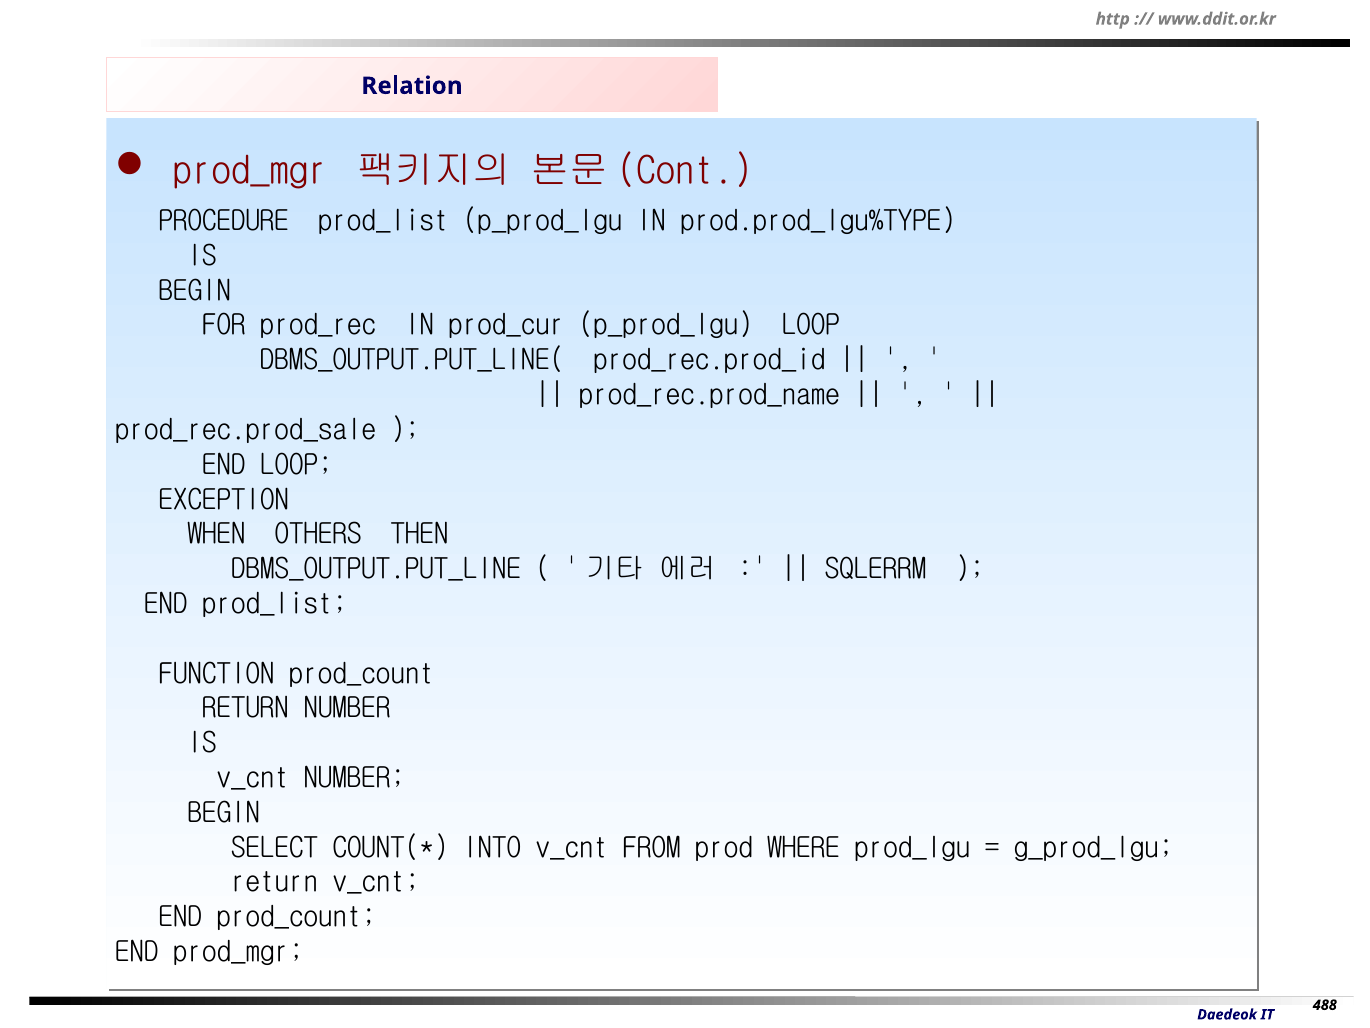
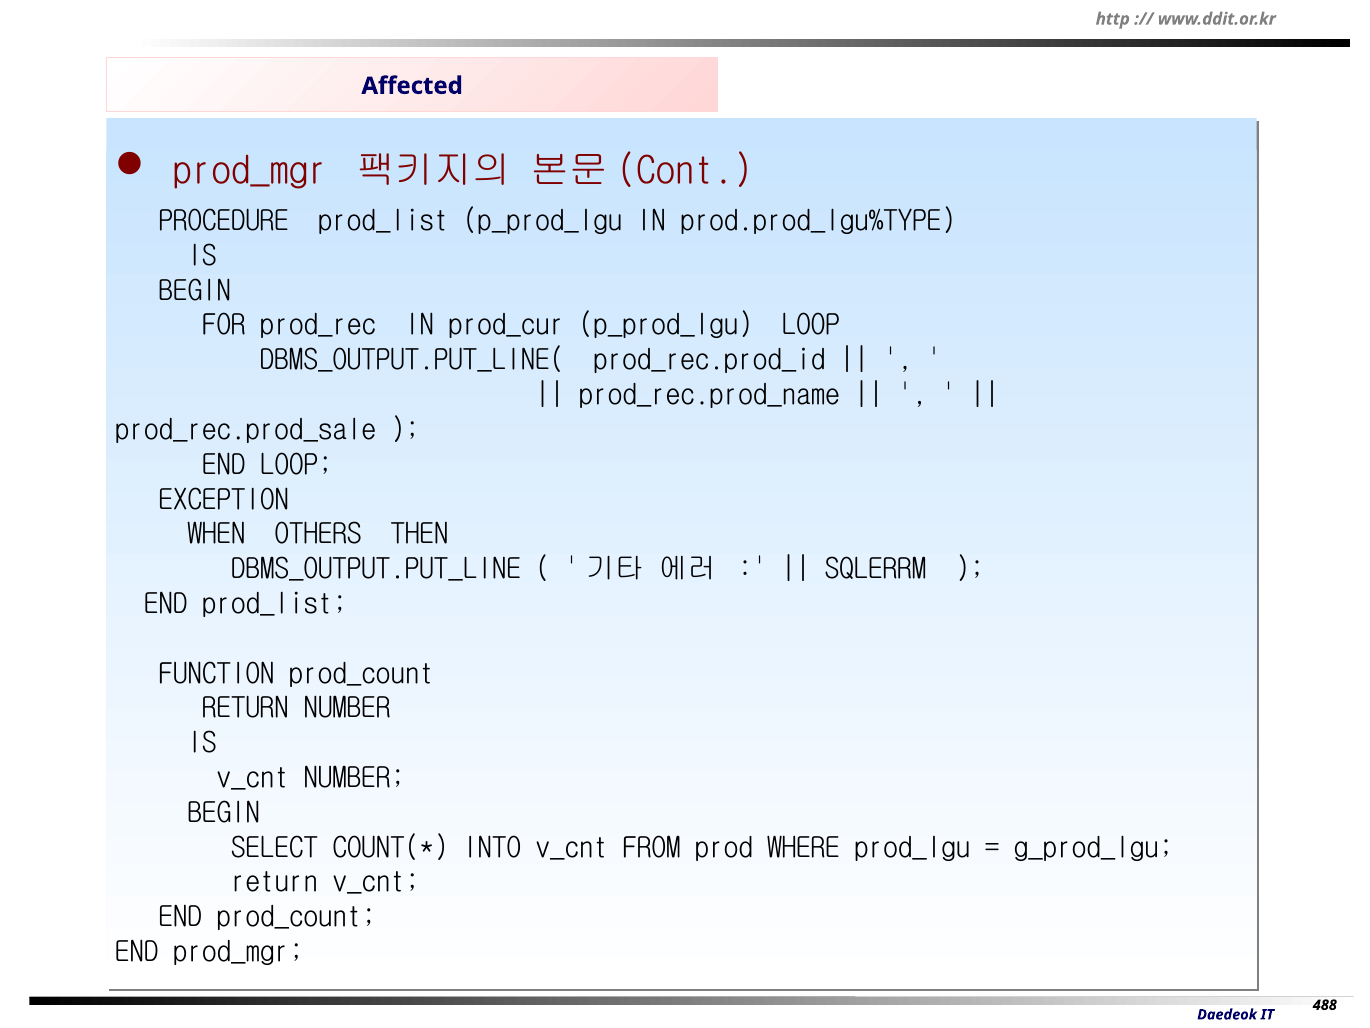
Relation: Relation -> Affected
